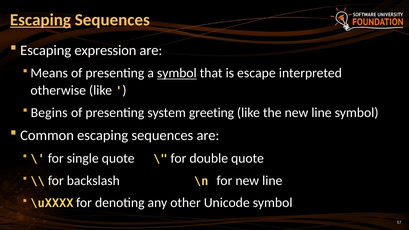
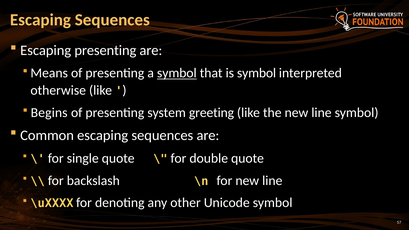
Escaping at (40, 20) underline: present -> none
Escaping expression: expression -> presenting
is escape: escape -> symbol
